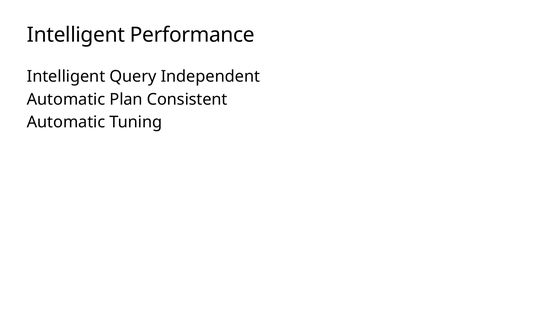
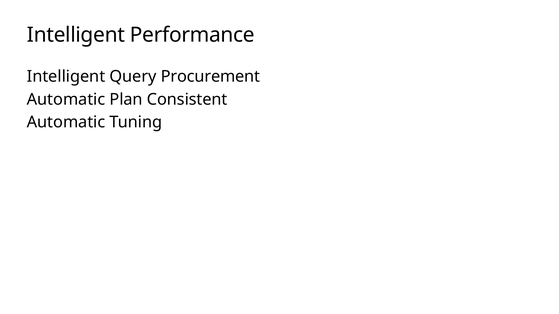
Independent: Independent -> Procurement
